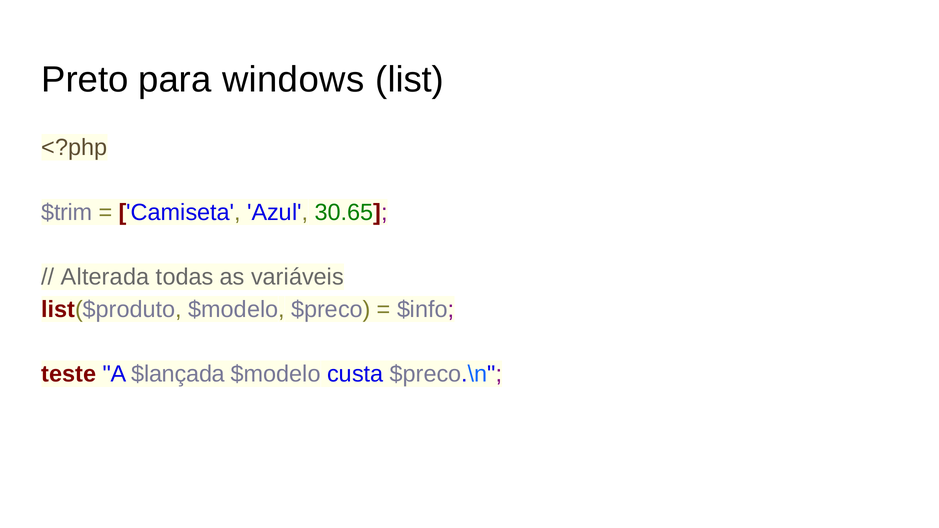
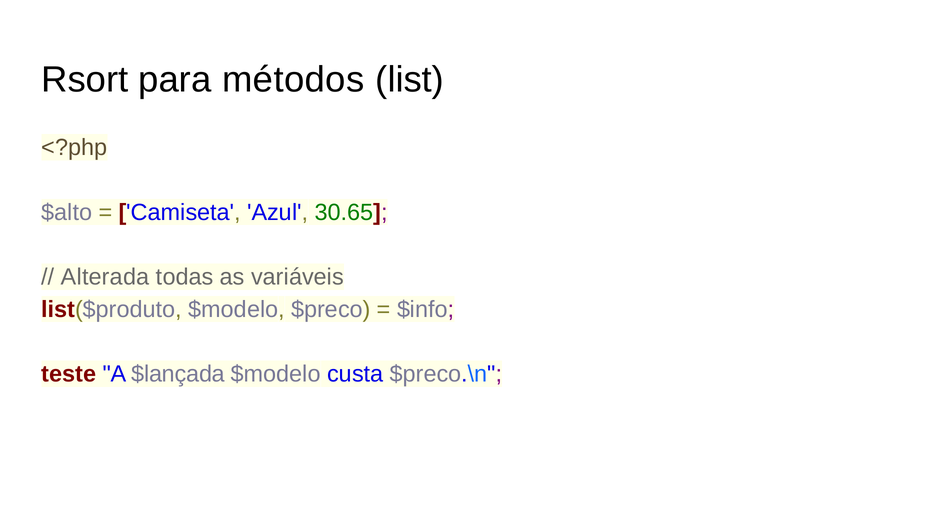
Preto: Preto -> Rsort
windows: windows -> métodos
$trim: $trim -> $alto
